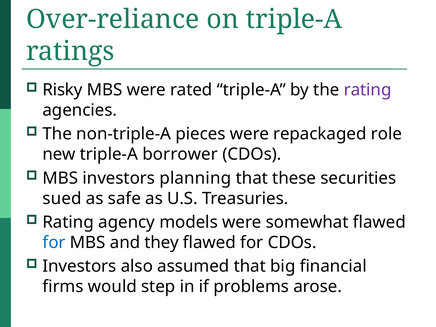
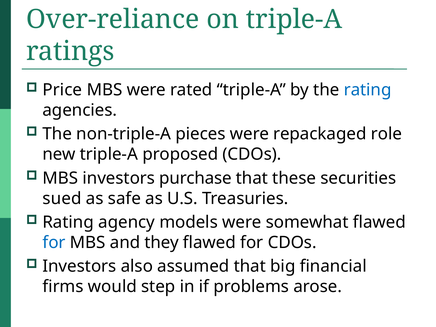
Risky: Risky -> Price
rating at (368, 90) colour: purple -> blue
borrower: borrower -> proposed
planning: planning -> purchase
